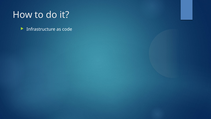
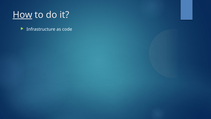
How underline: none -> present
